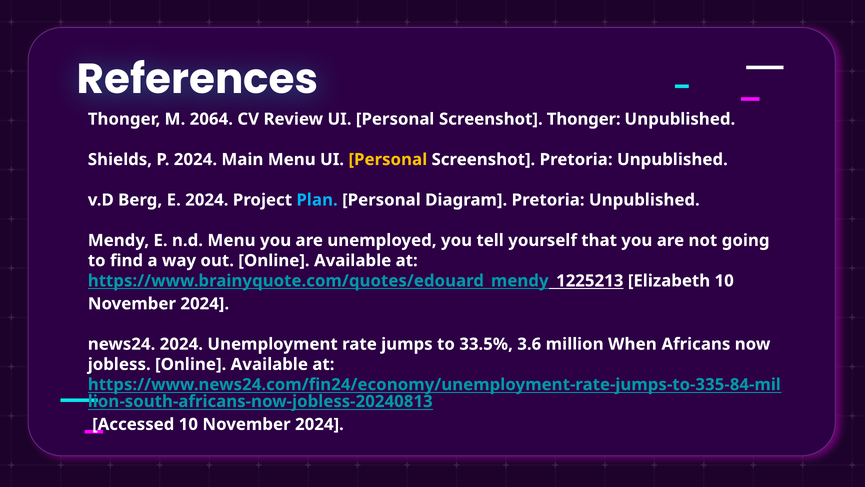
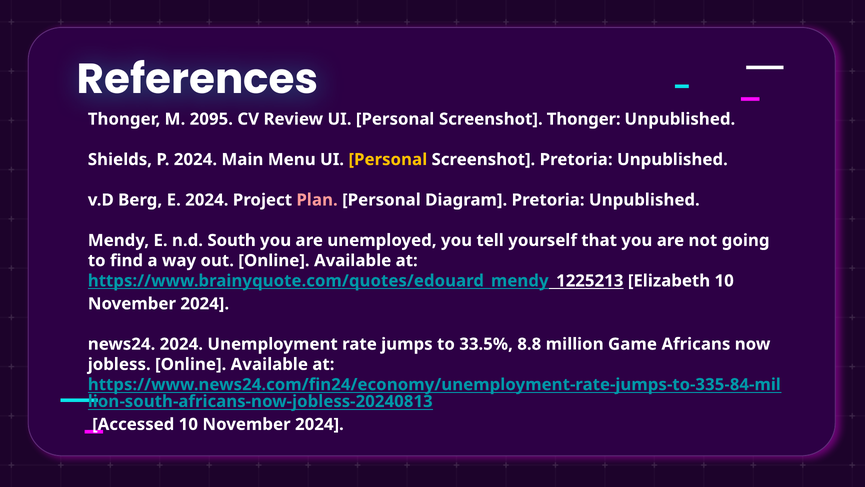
2064: 2064 -> 2095
Plan colour: light blue -> pink
n.d Menu: Menu -> South
3.6: 3.6 -> 8.8
When: When -> Game
